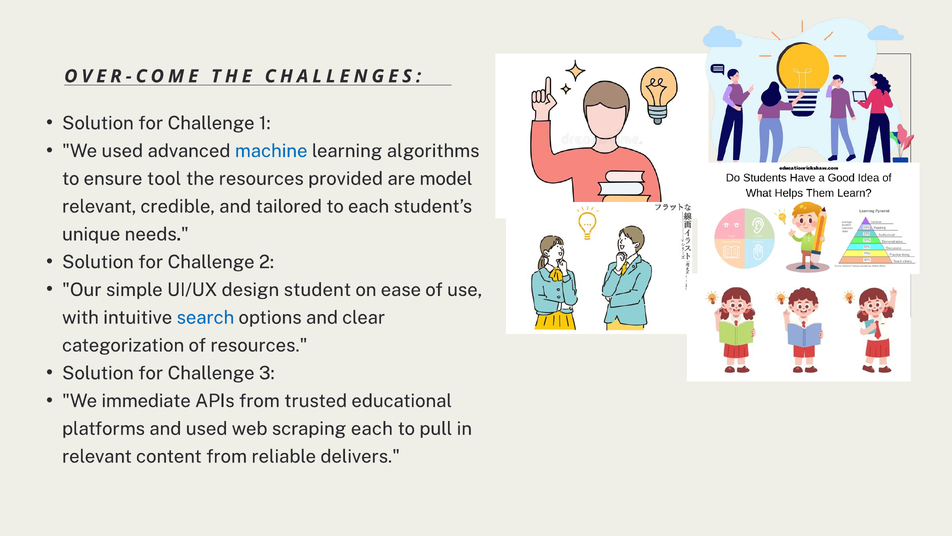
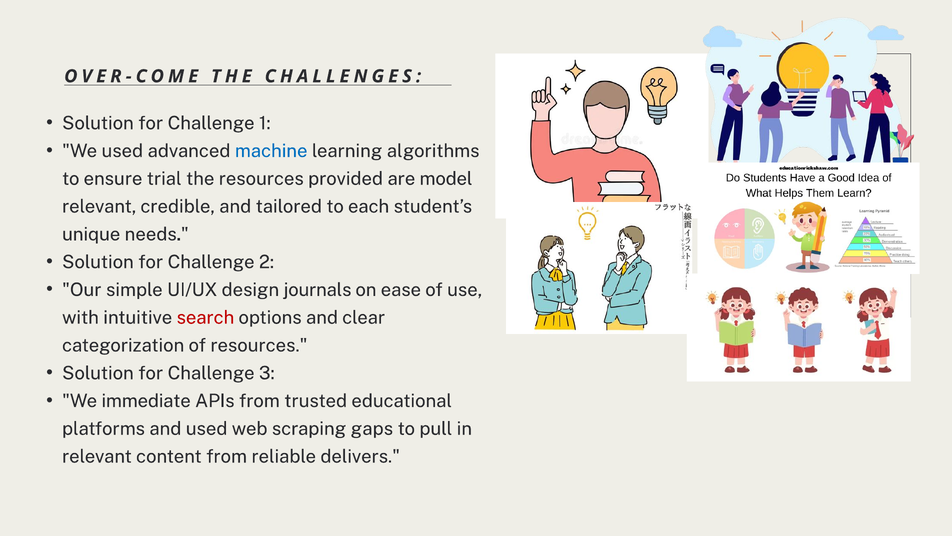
tool: tool -> trial
student: student -> journals
search colour: blue -> red
scraping each: each -> gaps
